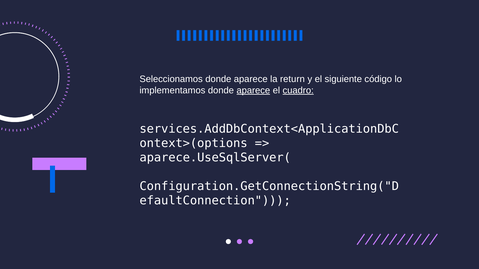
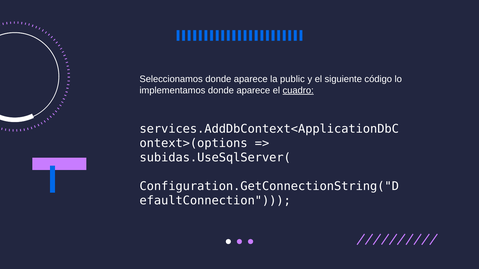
return: return -> public
aparece at (253, 91) underline: present -> none
aparece.UseSqlServer(: aparece.UseSqlServer( -> subidas.UseSqlServer(
